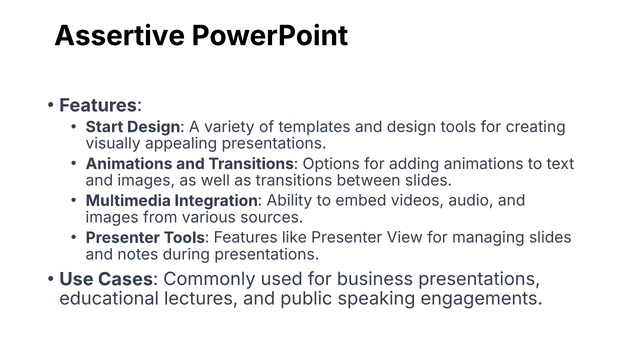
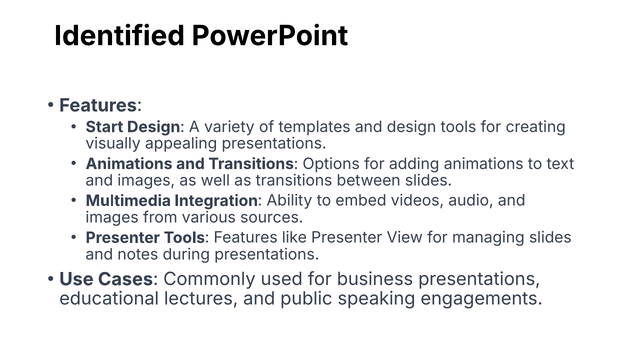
Assertive: Assertive -> Identified
